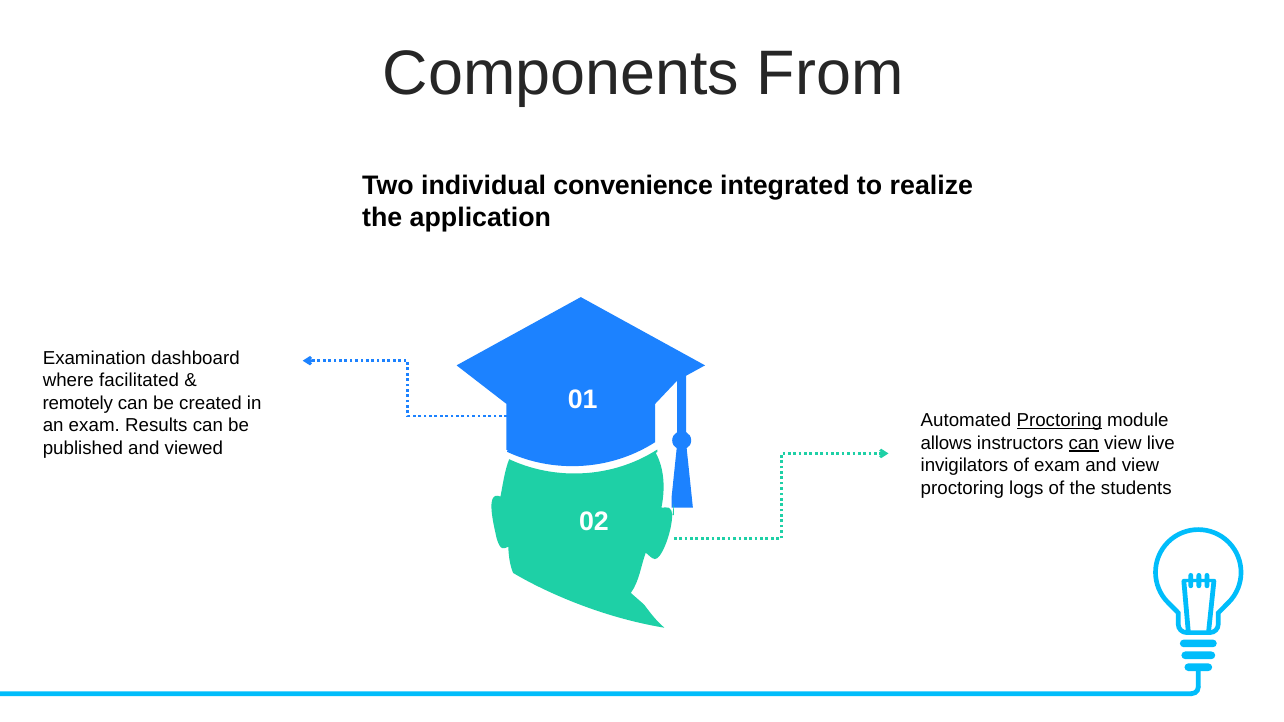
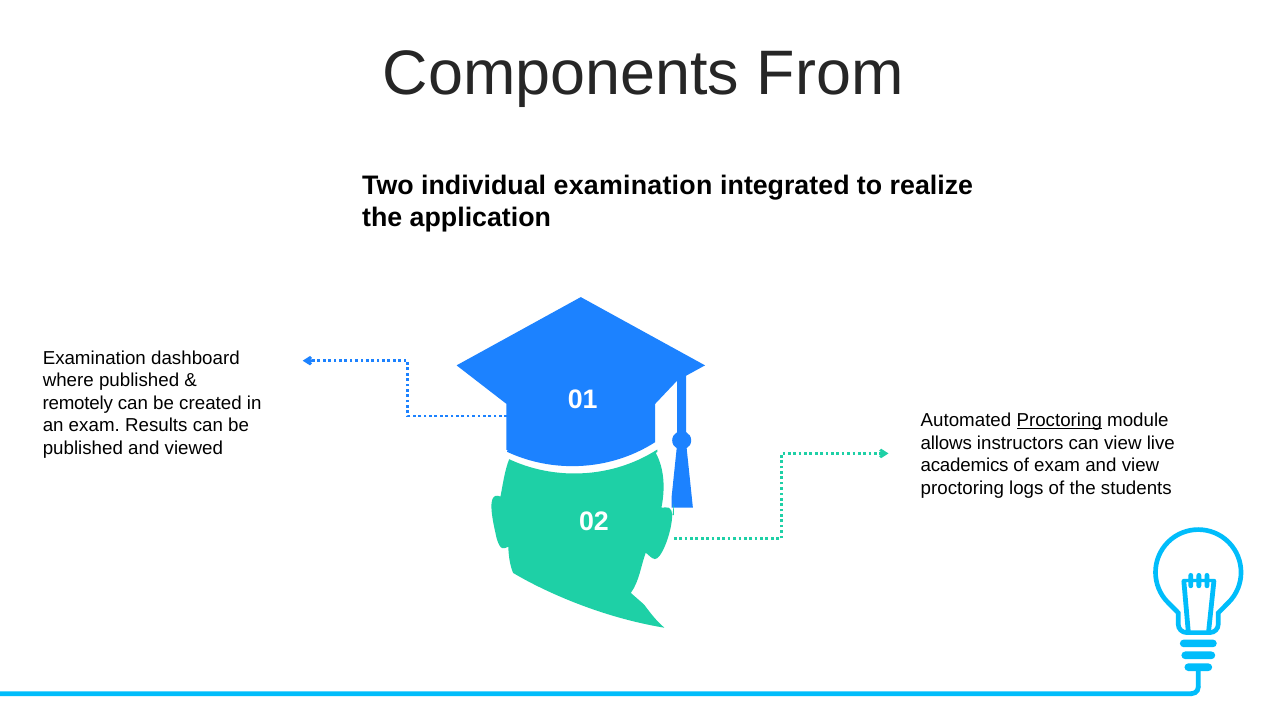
individual convenience: convenience -> examination
where facilitated: facilitated -> published
can at (1084, 443) underline: present -> none
invigilators: invigilators -> academics
